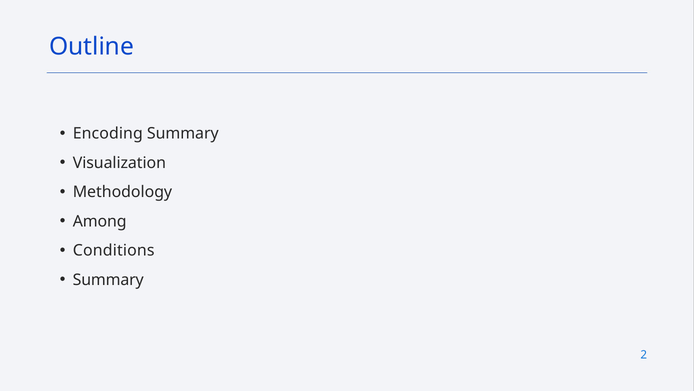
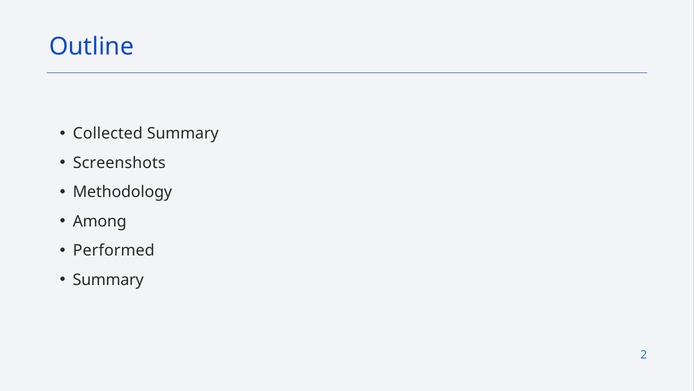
Encoding: Encoding -> Collected
Visualization: Visualization -> Screenshots
Conditions: Conditions -> Performed
